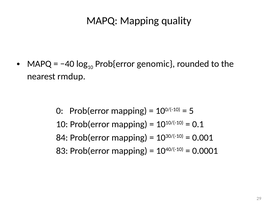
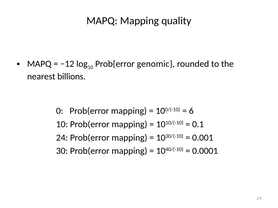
−40: −40 -> −12
rmdup: rmdup -> billions
5: 5 -> 6
84: 84 -> 24
83: 83 -> 30
